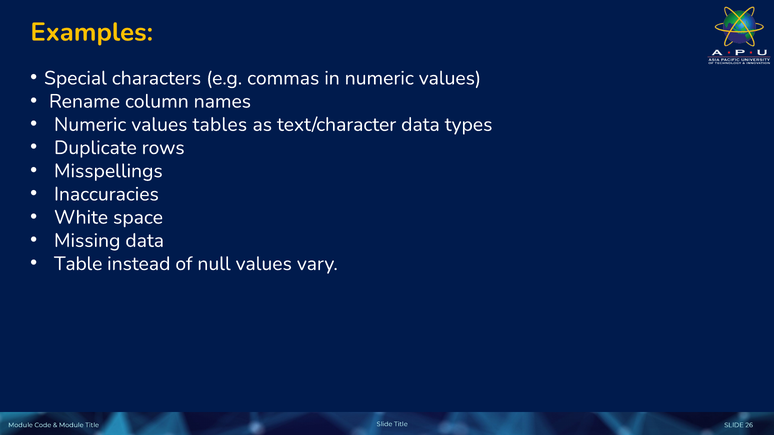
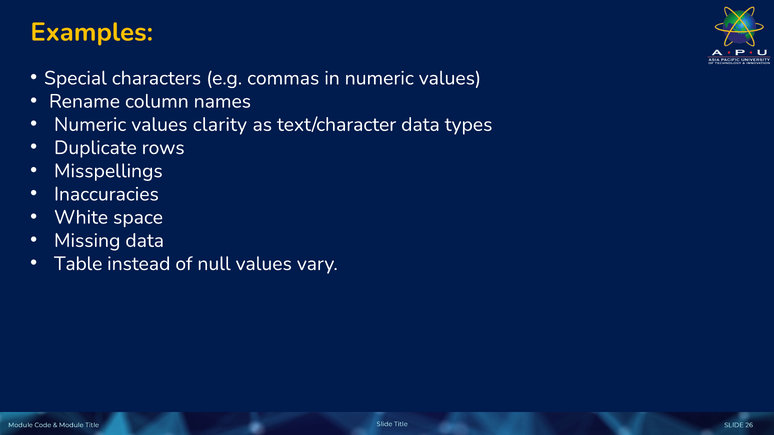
tables: tables -> clarity
